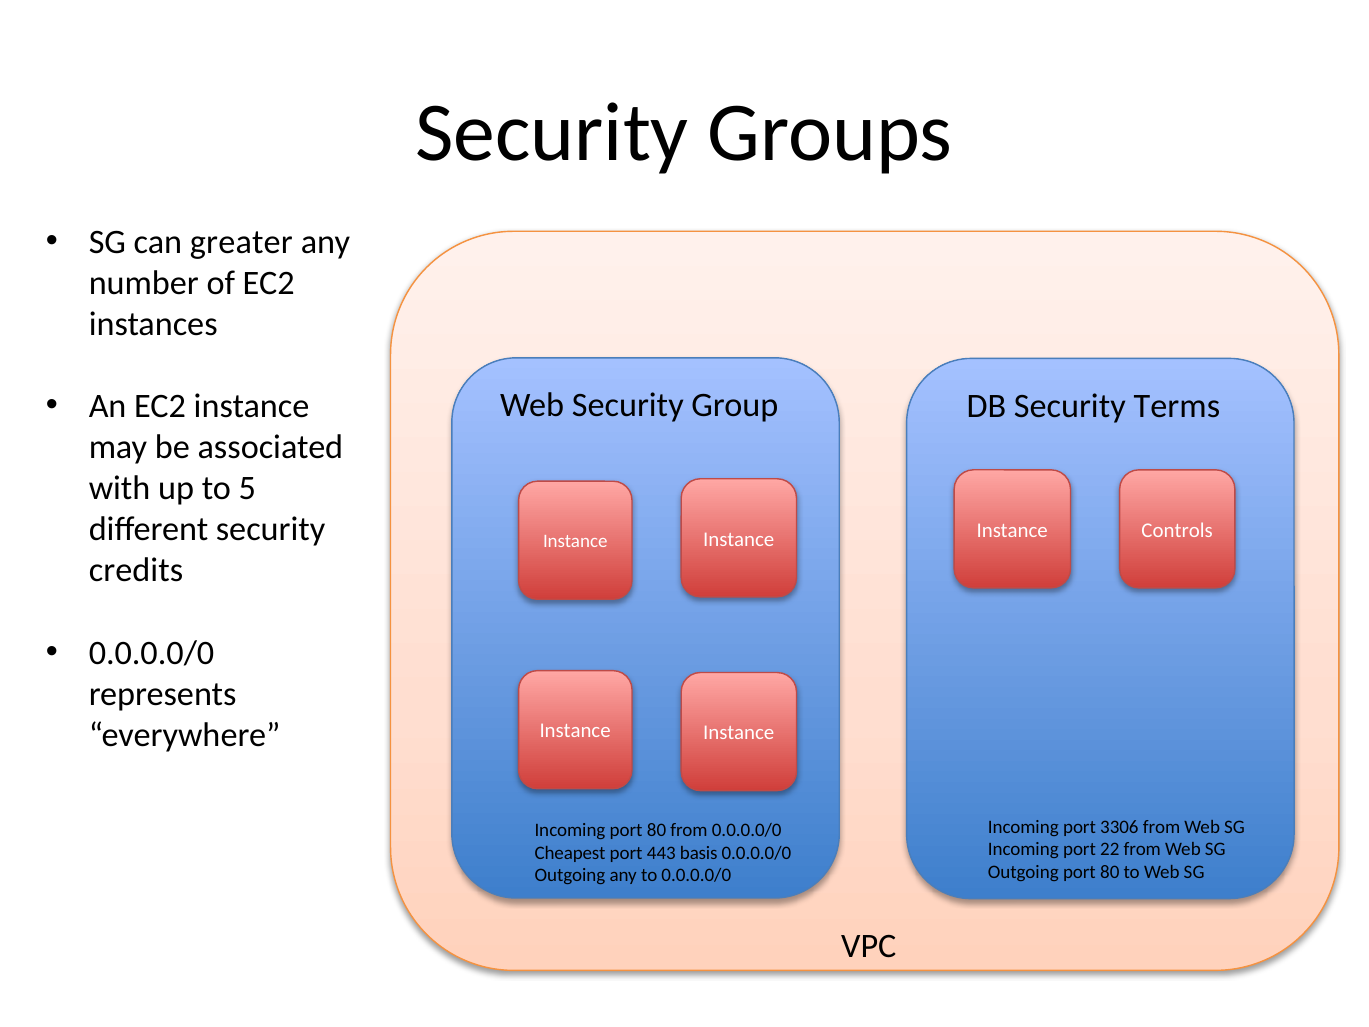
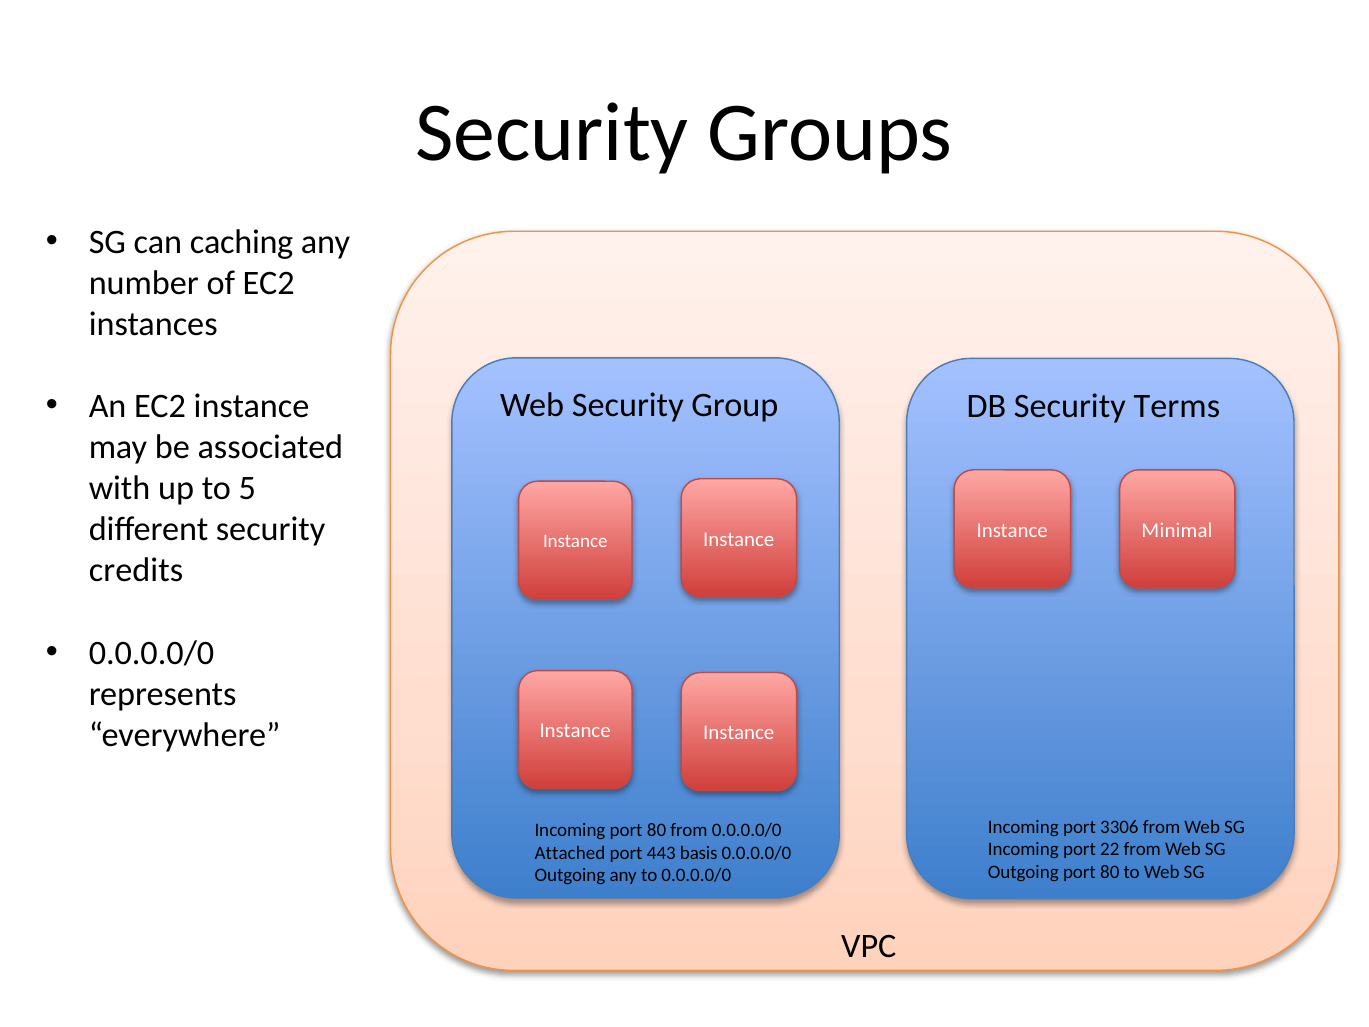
greater: greater -> caching
Controls: Controls -> Minimal
Cheapest: Cheapest -> Attached
